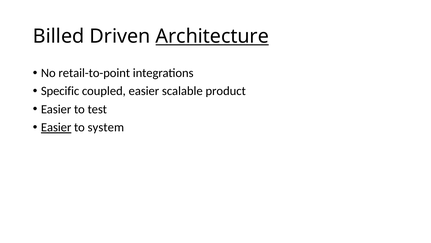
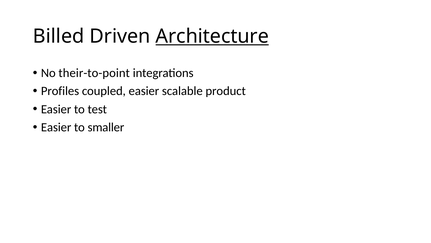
retail-to-point: retail-to-point -> their-to-point
Specific: Specific -> Profiles
Easier at (56, 127) underline: present -> none
system: system -> smaller
